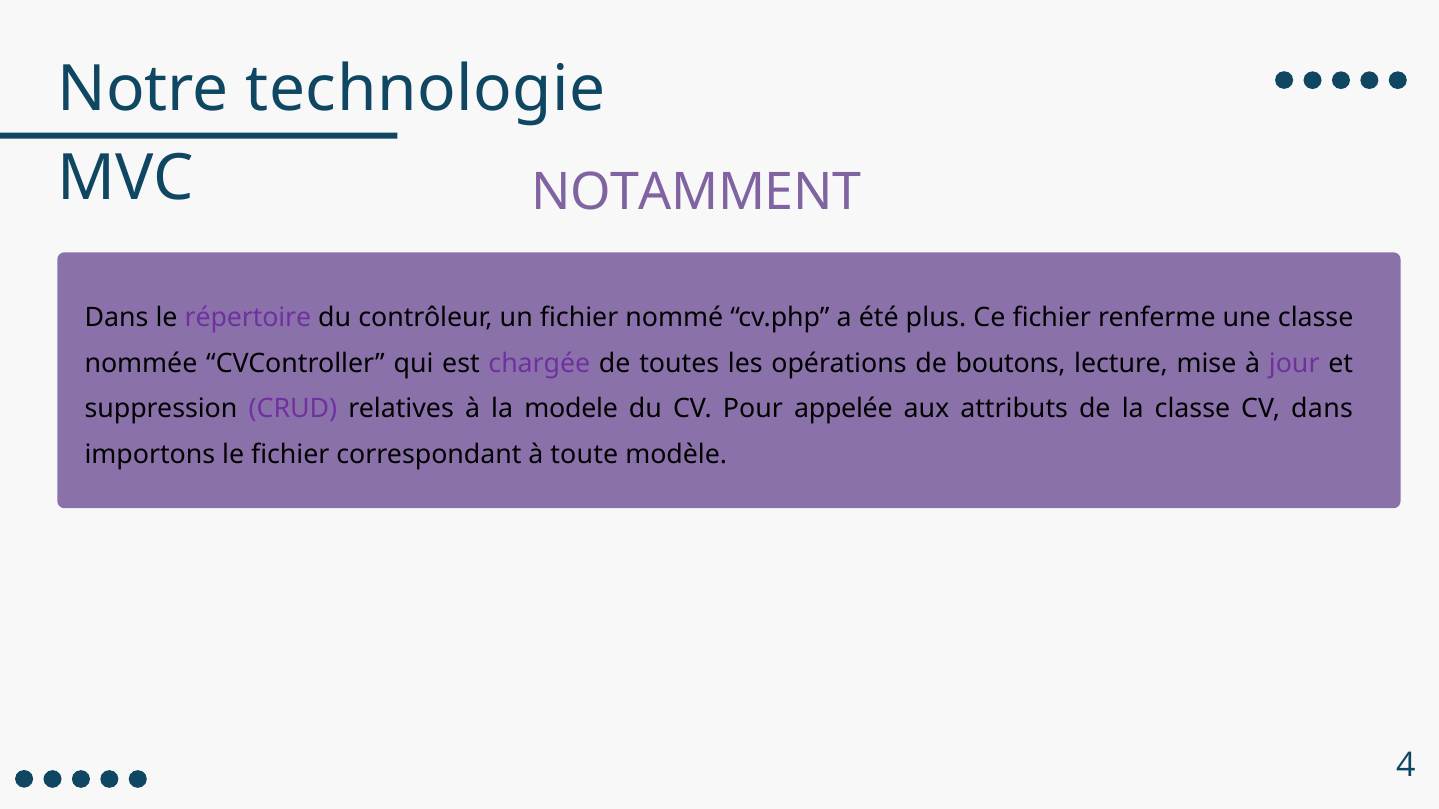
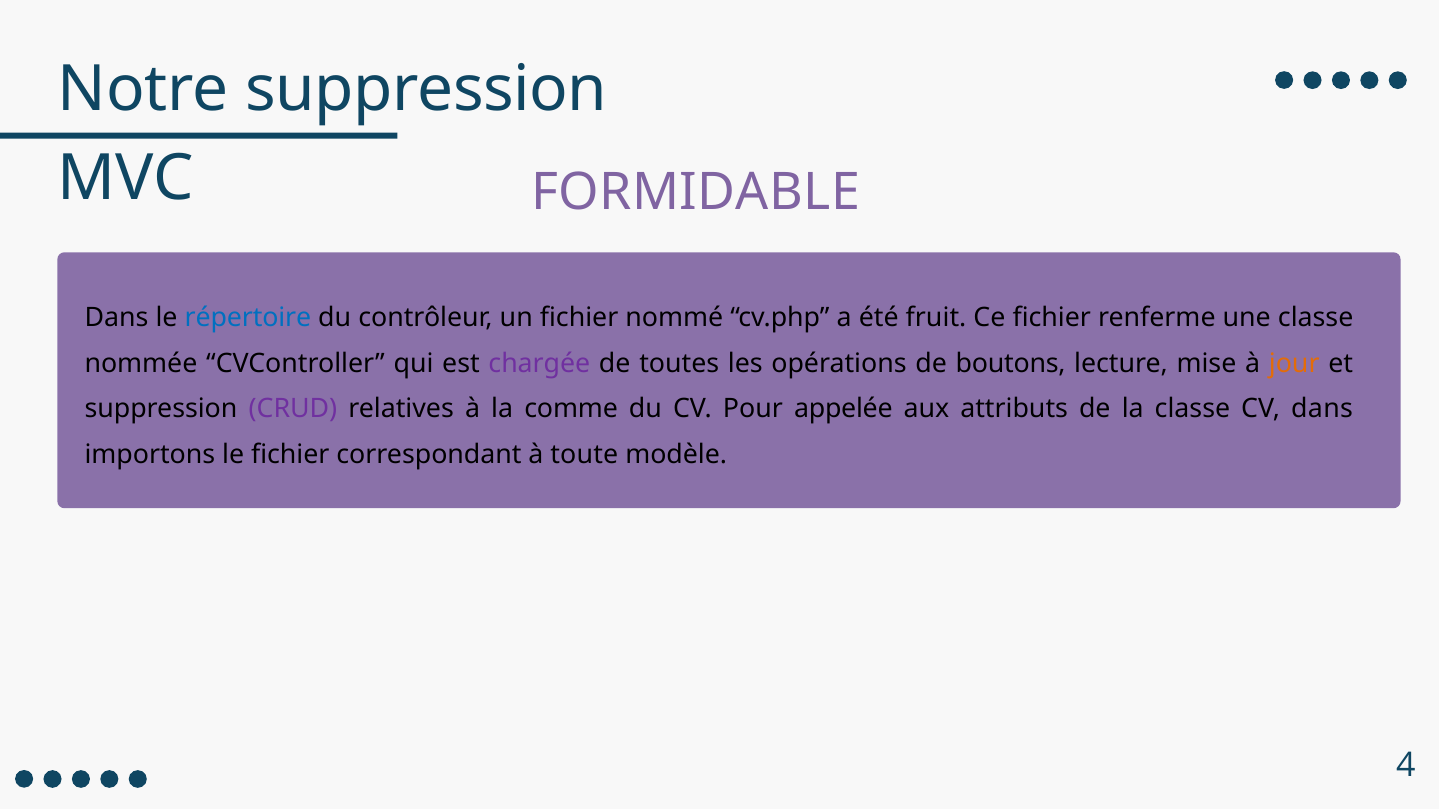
Notre technologie: technologie -> suppression
NOTAMMENT: NOTAMMENT -> FORMIDABLE
répertoire colour: purple -> blue
plus: plus -> fruit
jour colour: purple -> orange
modele: modele -> comme
